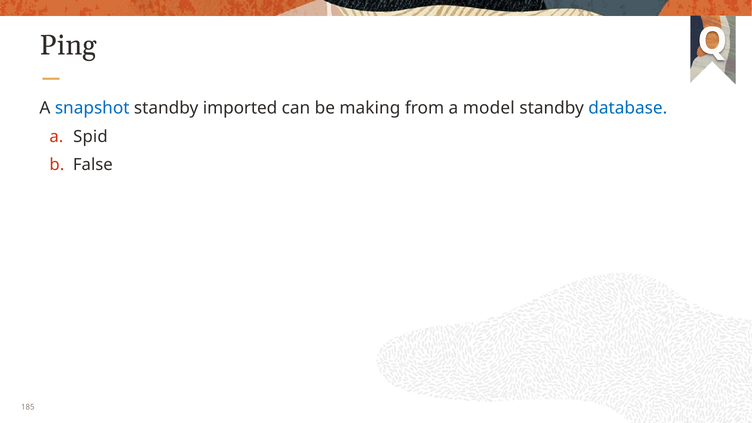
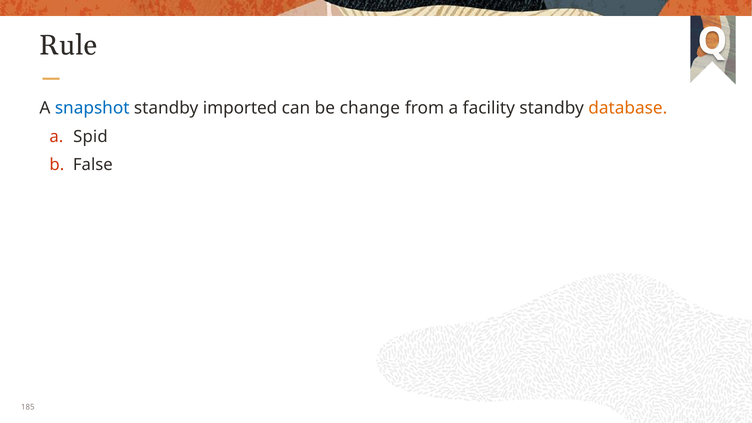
Ping: Ping -> Rule
making: making -> change
model: model -> facility
database colour: blue -> orange
